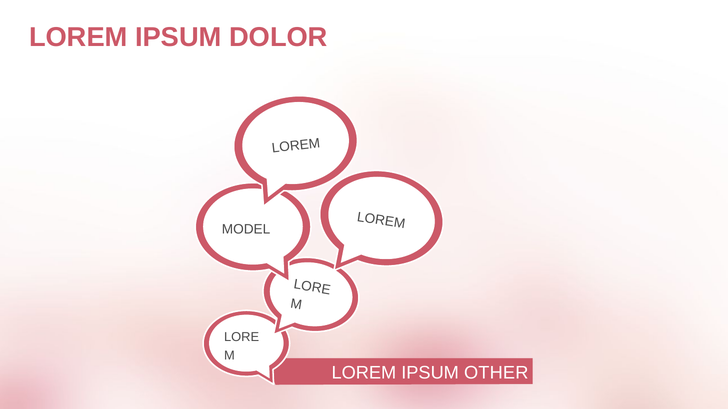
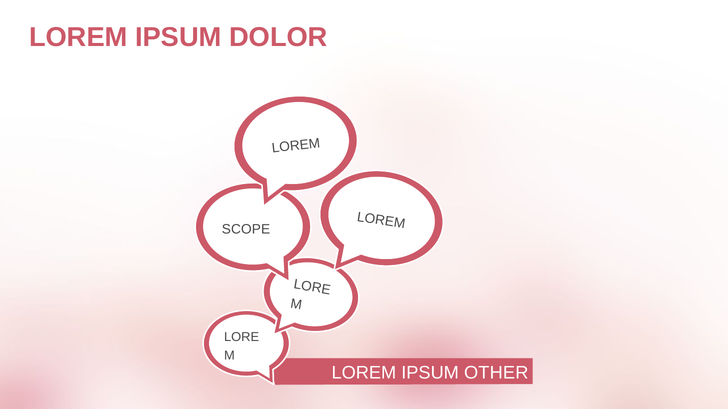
MODEL: MODEL -> SCOPE
